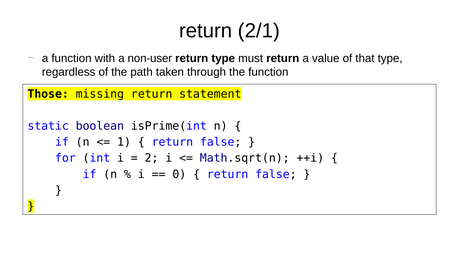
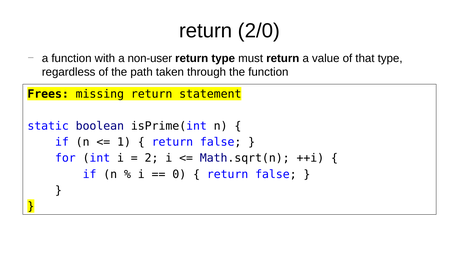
2/1: 2/1 -> 2/0
Those: Those -> Frees
